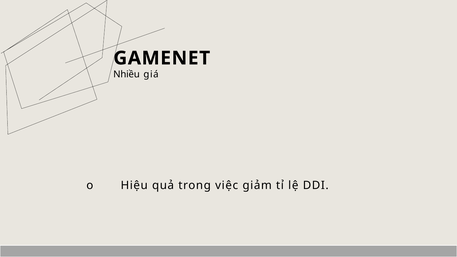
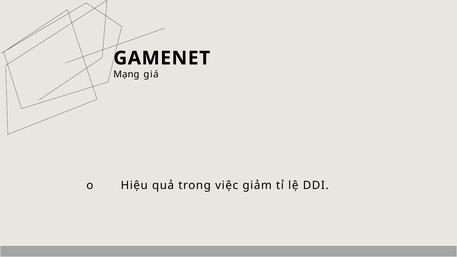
Nhiều: Nhiều -> Mạng
